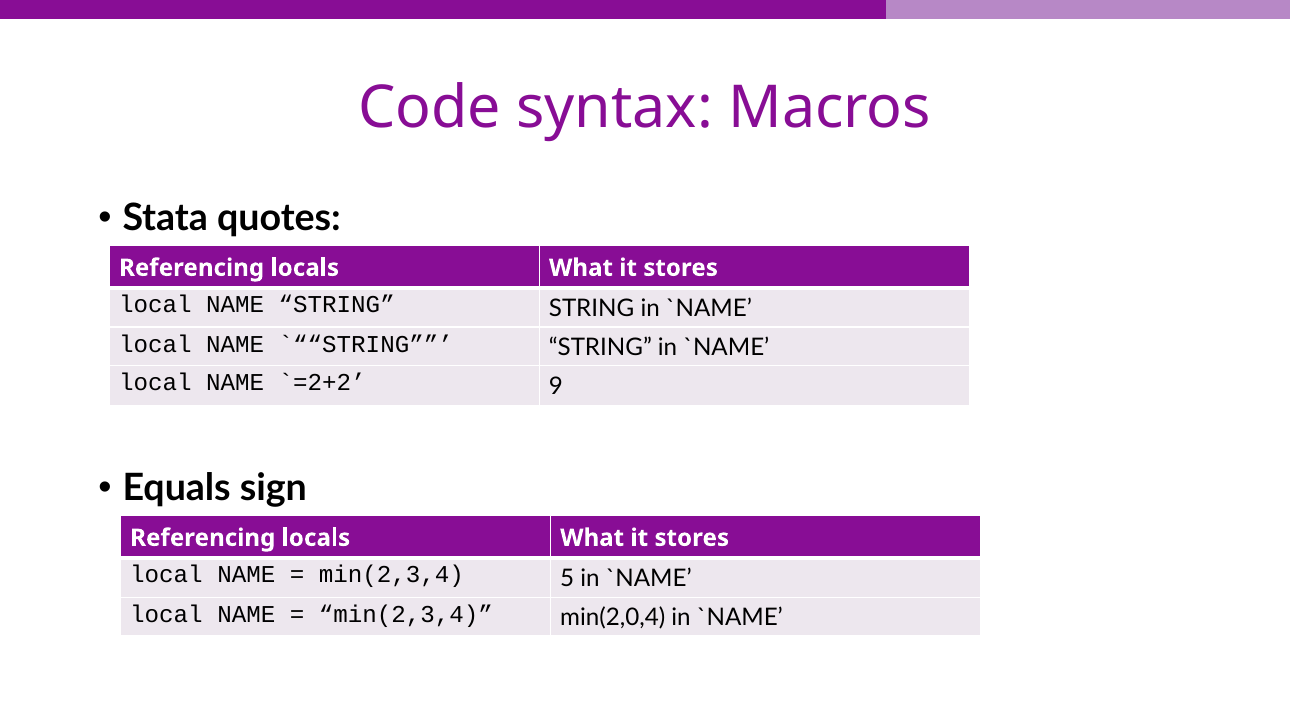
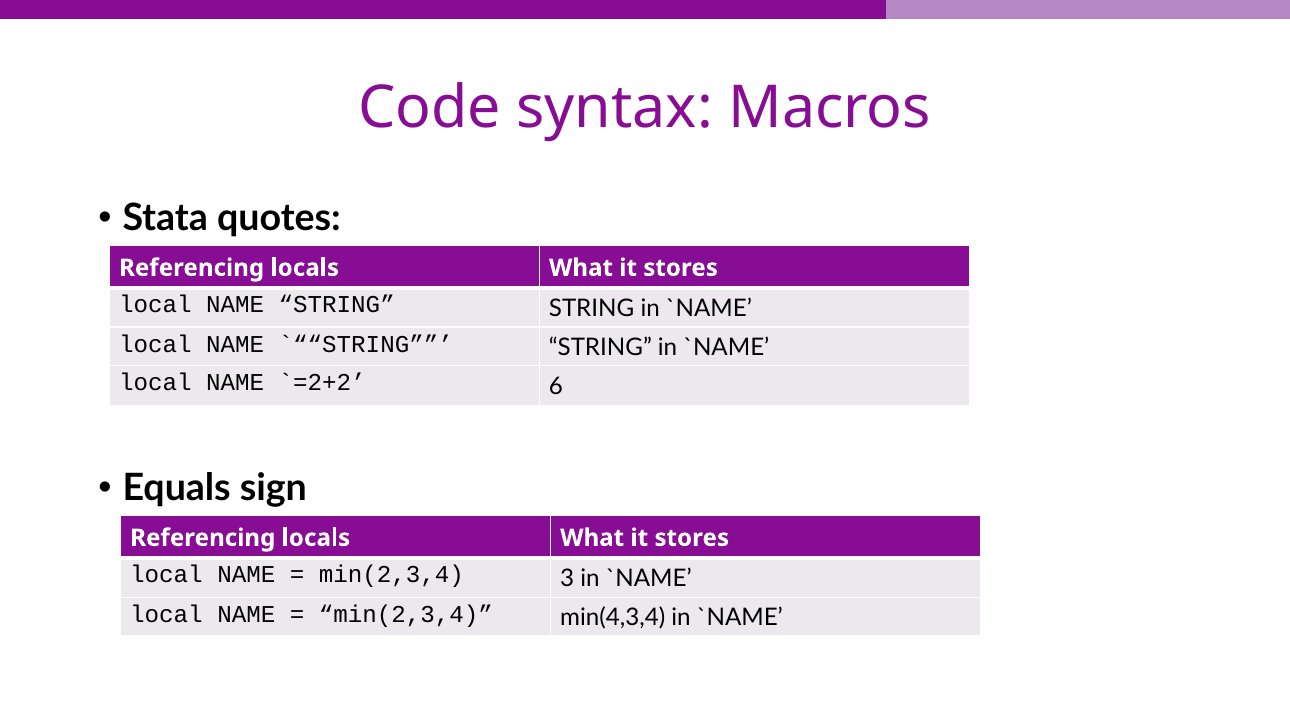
9: 9 -> 6
5: 5 -> 3
min(2,0,4: min(2,0,4 -> min(4,3,4
